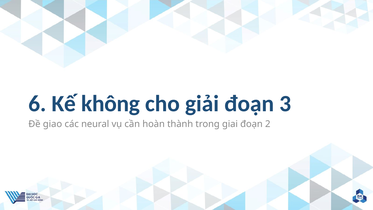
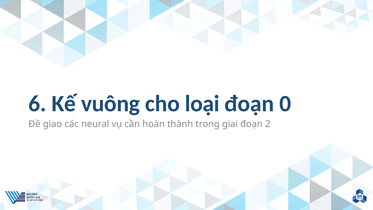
không: không -> vuông
giải: giải -> loại
3: 3 -> 0
